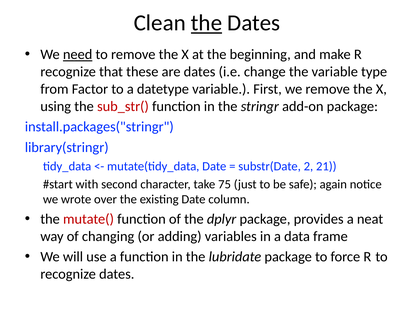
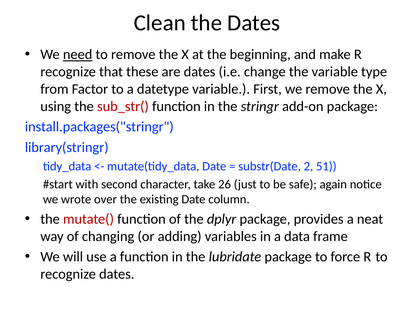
the at (207, 23) underline: present -> none
21: 21 -> 51
75: 75 -> 26
